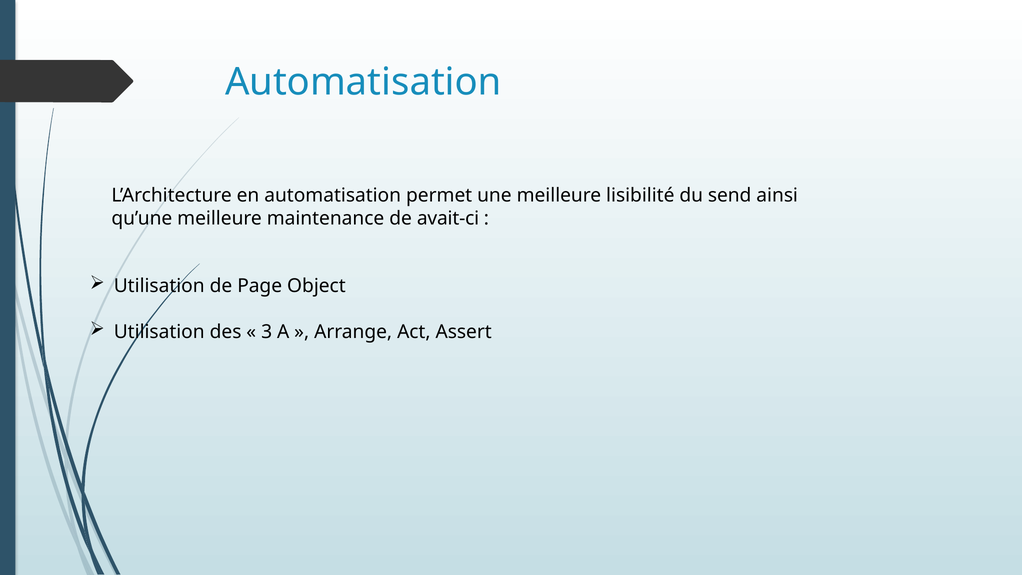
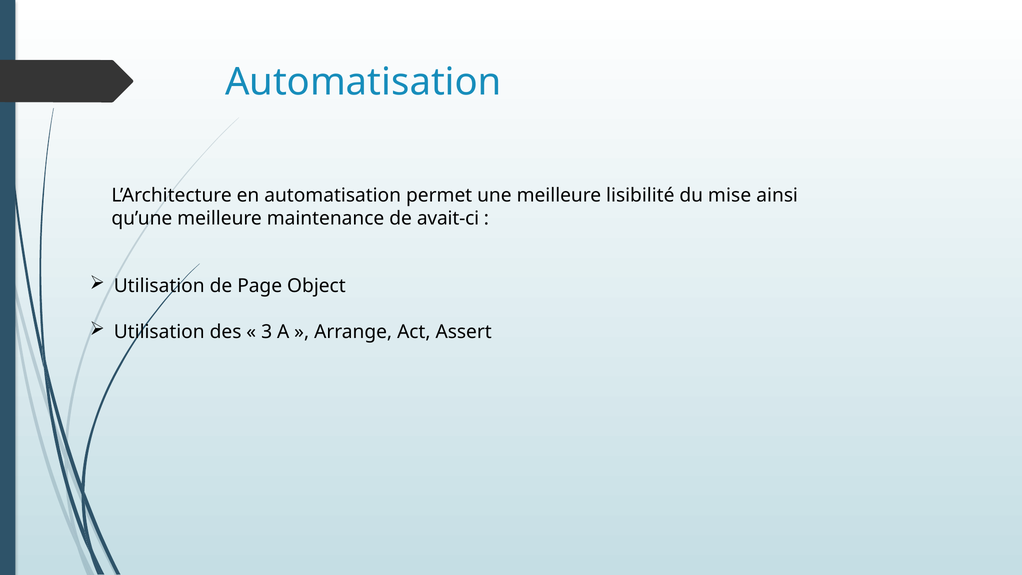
send: send -> mise
